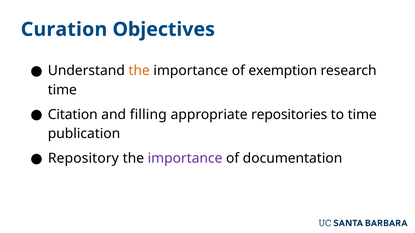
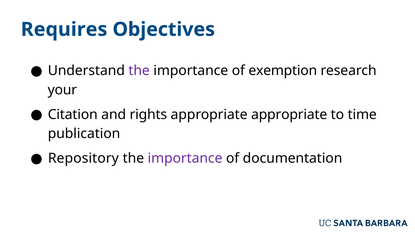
Curation: Curation -> Requires
the at (139, 71) colour: orange -> purple
time at (62, 90): time -> your
filling: filling -> rights
appropriate repositories: repositories -> appropriate
